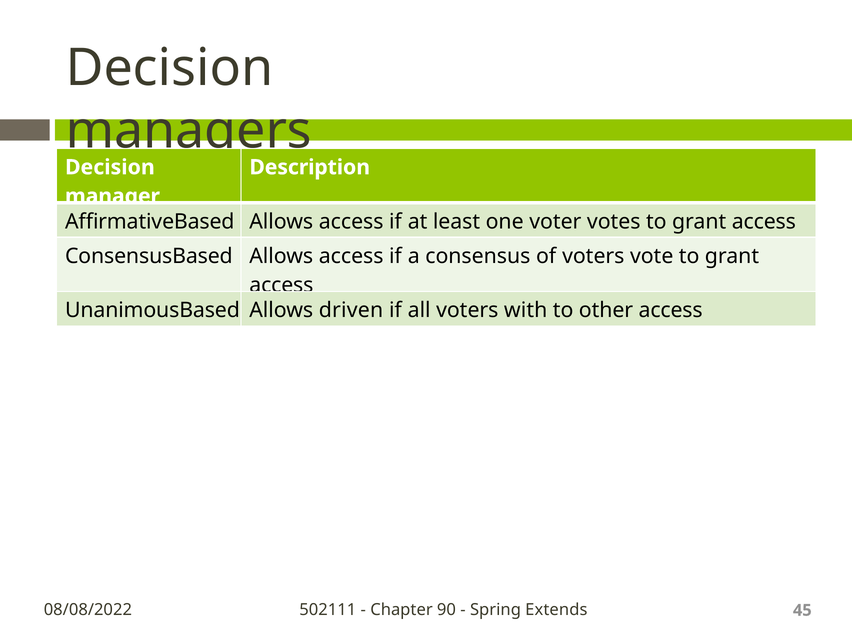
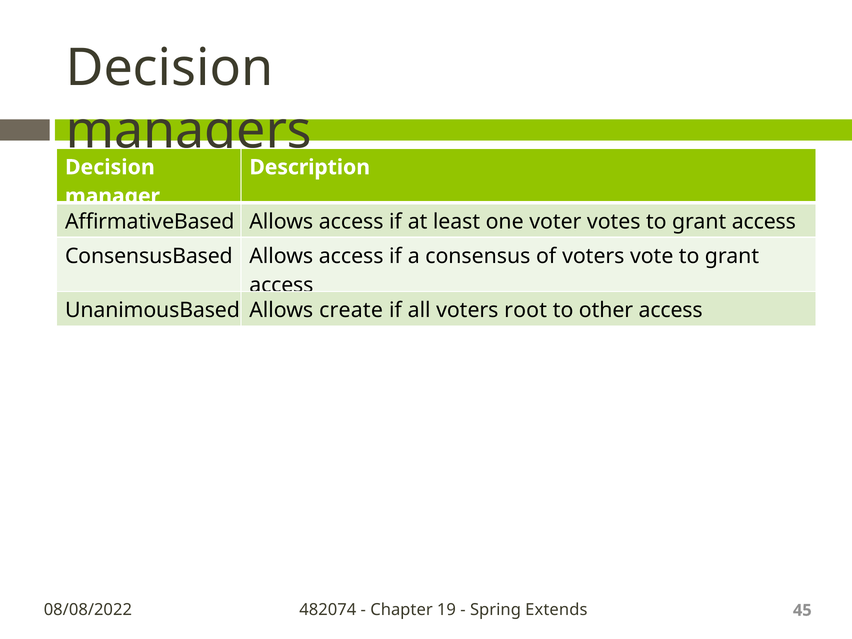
driven: driven -> create
with: with -> root
502111: 502111 -> 482074
90: 90 -> 19
